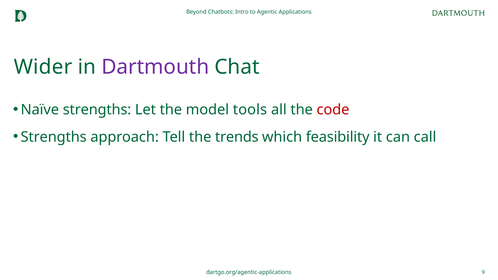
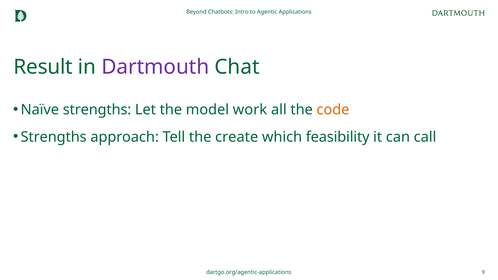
Wider: Wider -> Result
tools: tools -> work
code colour: red -> orange
trends: trends -> create
